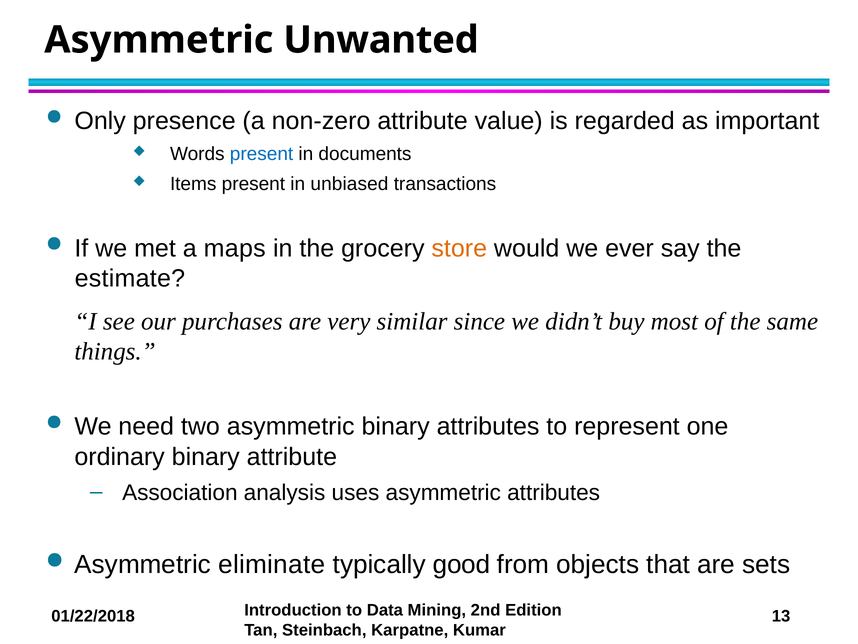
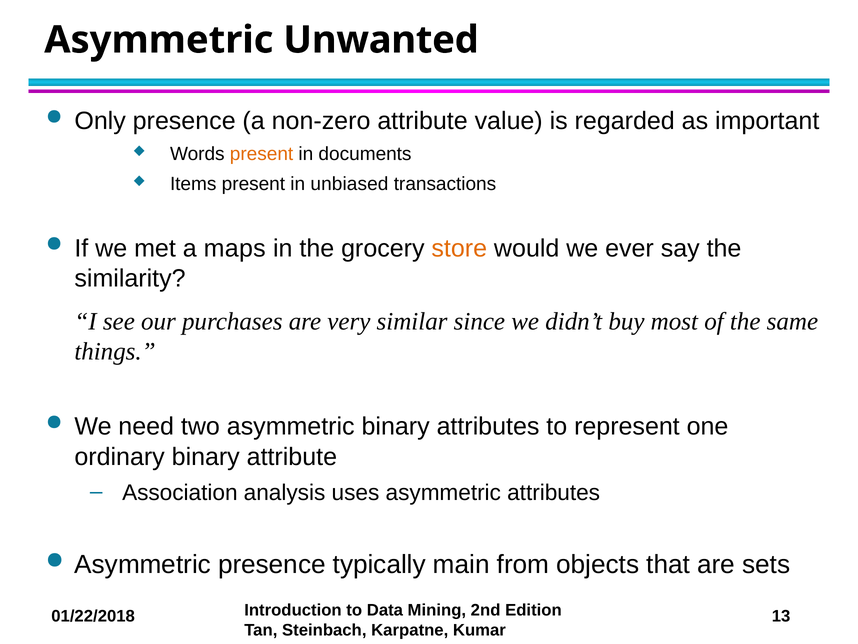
present at (262, 154) colour: blue -> orange
estimate: estimate -> similarity
Asymmetric eliminate: eliminate -> presence
good: good -> main
